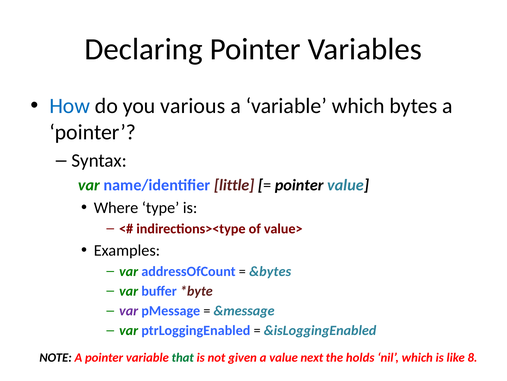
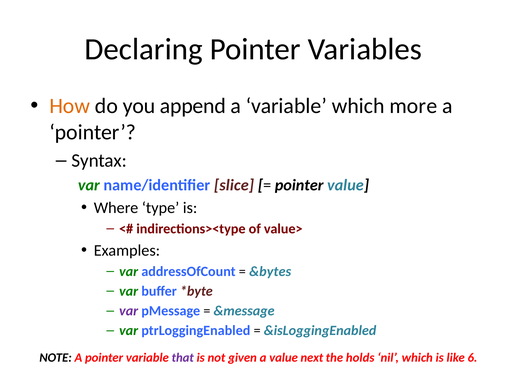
How colour: blue -> orange
various: various -> append
bytes: bytes -> more
little: little -> slice
that colour: green -> purple
8: 8 -> 6
